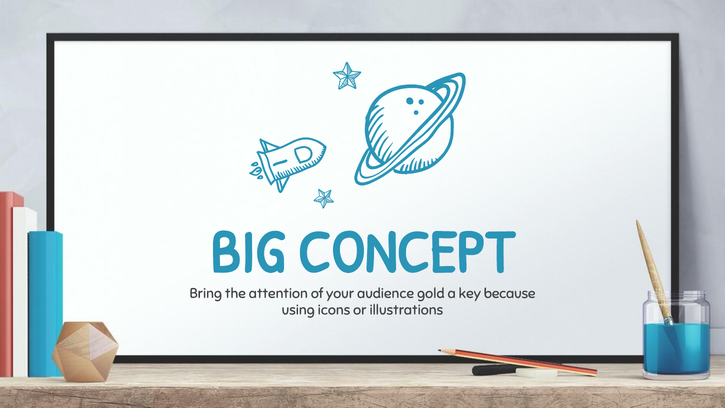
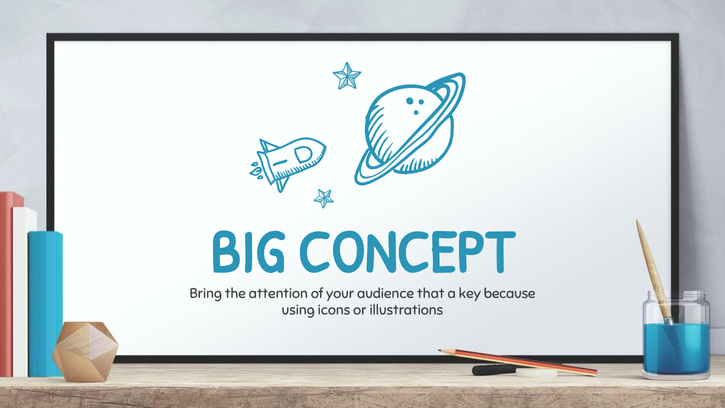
gold: gold -> that
